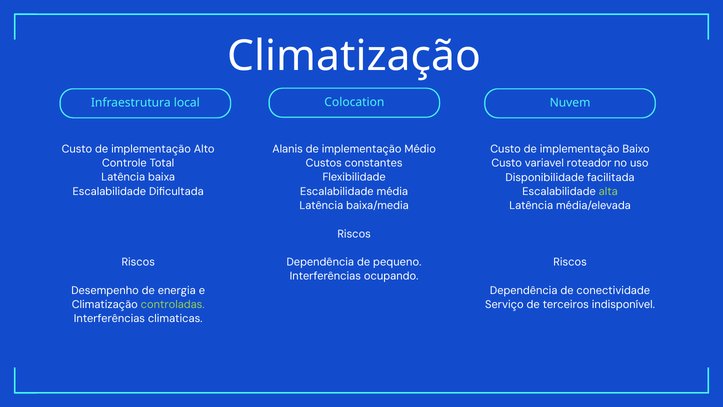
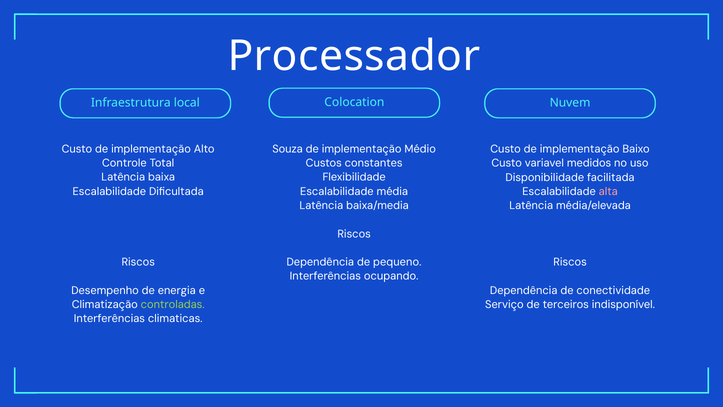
Climatização at (354, 56): Climatização -> Processador
Alanis: Alanis -> Souza
roteador: roteador -> medidos
alta colour: light green -> pink
